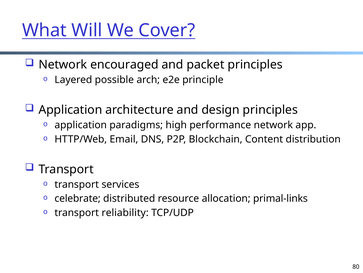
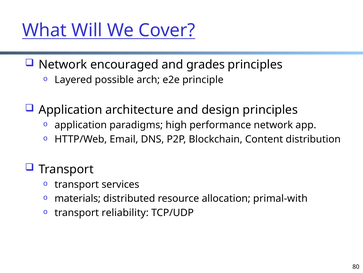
packet: packet -> grades
celebrate: celebrate -> materials
primal-links: primal-links -> primal-with
